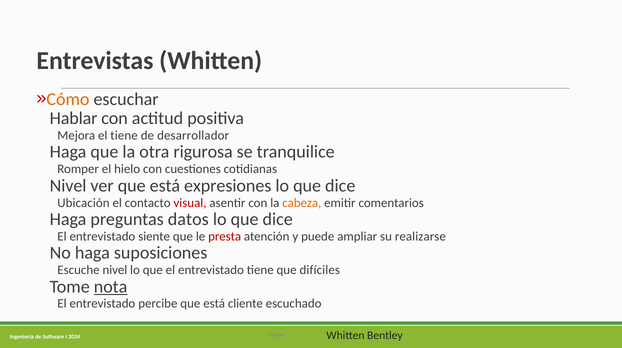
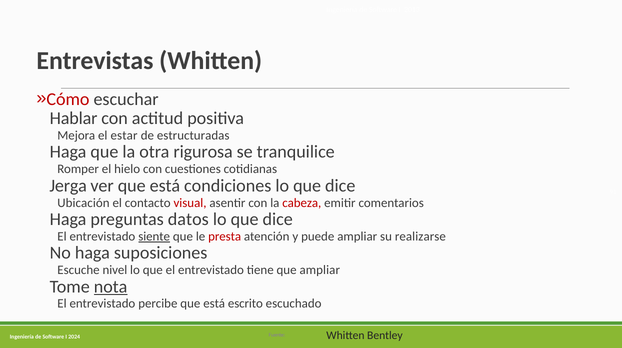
Cómo colour: orange -> red
el tiene: tiene -> estar
desarrollador: desarrollador -> estructuradas
Nivel at (68, 186): Nivel -> Jerga
expresiones: expresiones -> condiciones
cabeza colour: orange -> red
siente underline: none -> present
que difíciles: difíciles -> ampliar
cliente: cliente -> escrito
